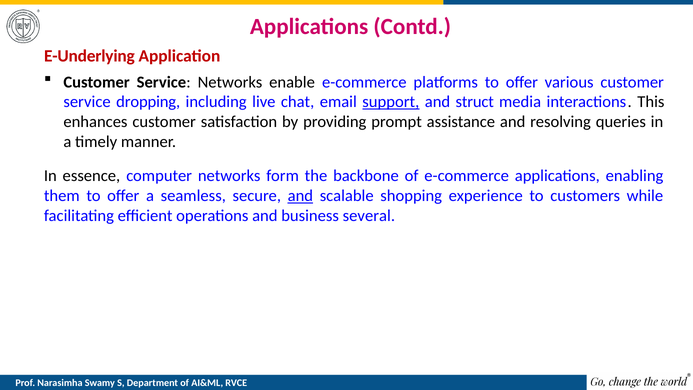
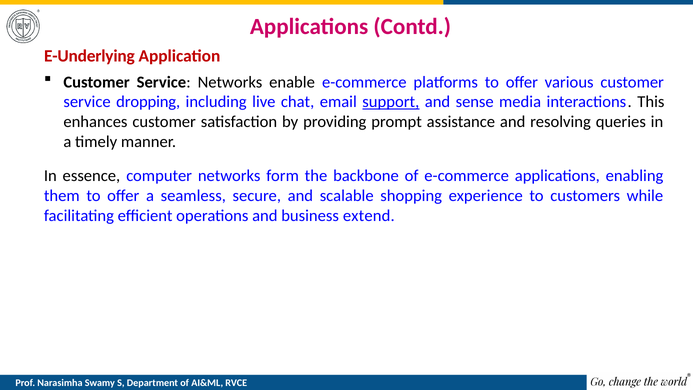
struct: struct -> sense
and at (300, 196) underline: present -> none
several: several -> extend
